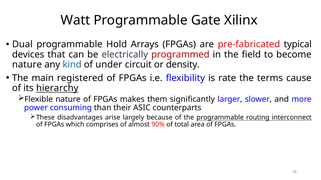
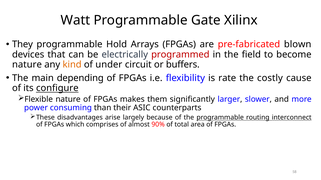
Dual: Dual -> They
typical: typical -> blown
kind colour: blue -> orange
density: density -> buffers
registered: registered -> depending
terms: terms -> costly
hierarchy: hierarchy -> configure
